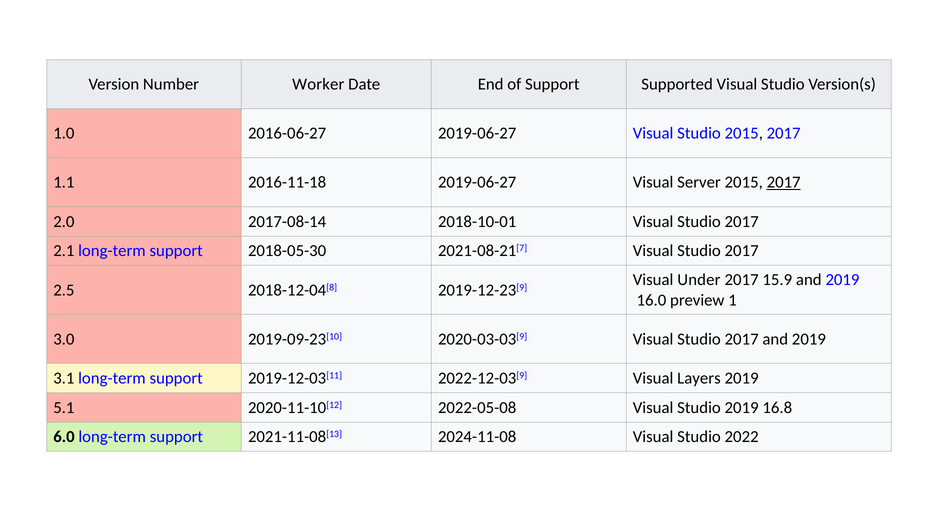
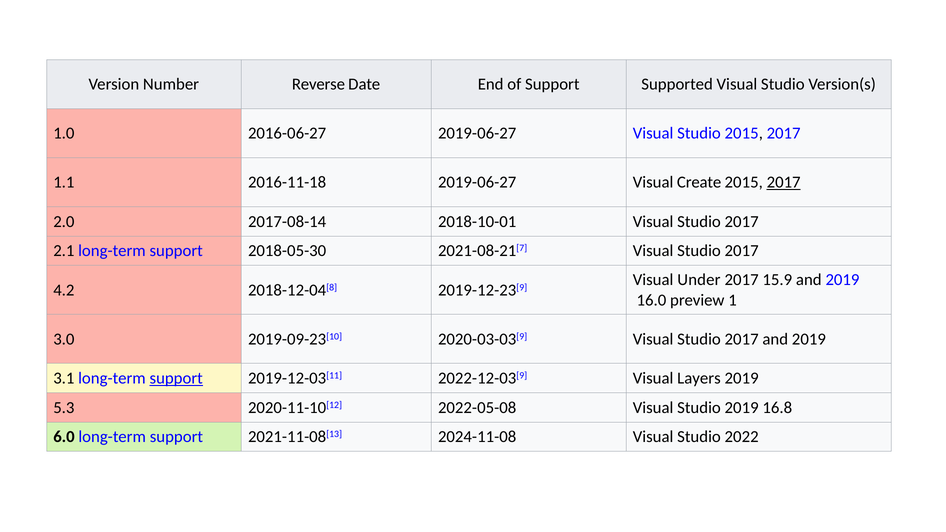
Worker: Worker -> Reverse
Server: Server -> Create
2.5: 2.5 -> 4.2
support at (176, 378) underline: none -> present
5.1: 5.1 -> 5.3
